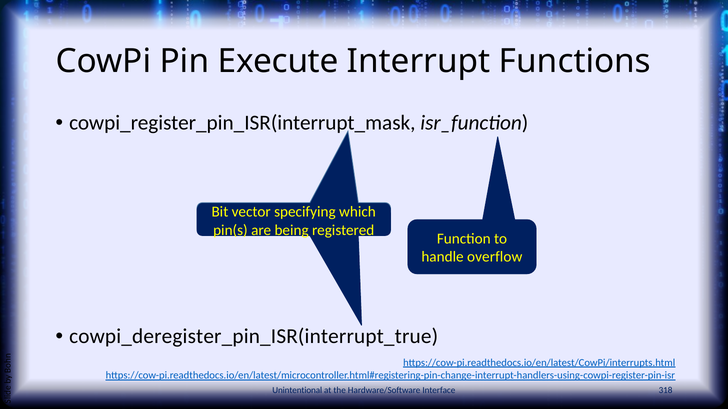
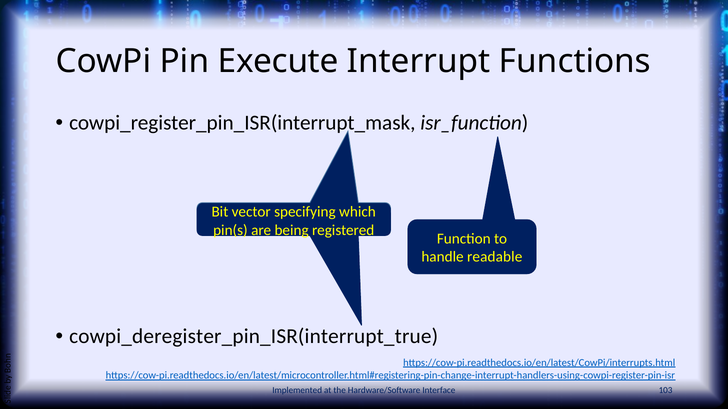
overflow: overflow -> readable
Unintentional: Unintentional -> Implemented
318: 318 -> 103
